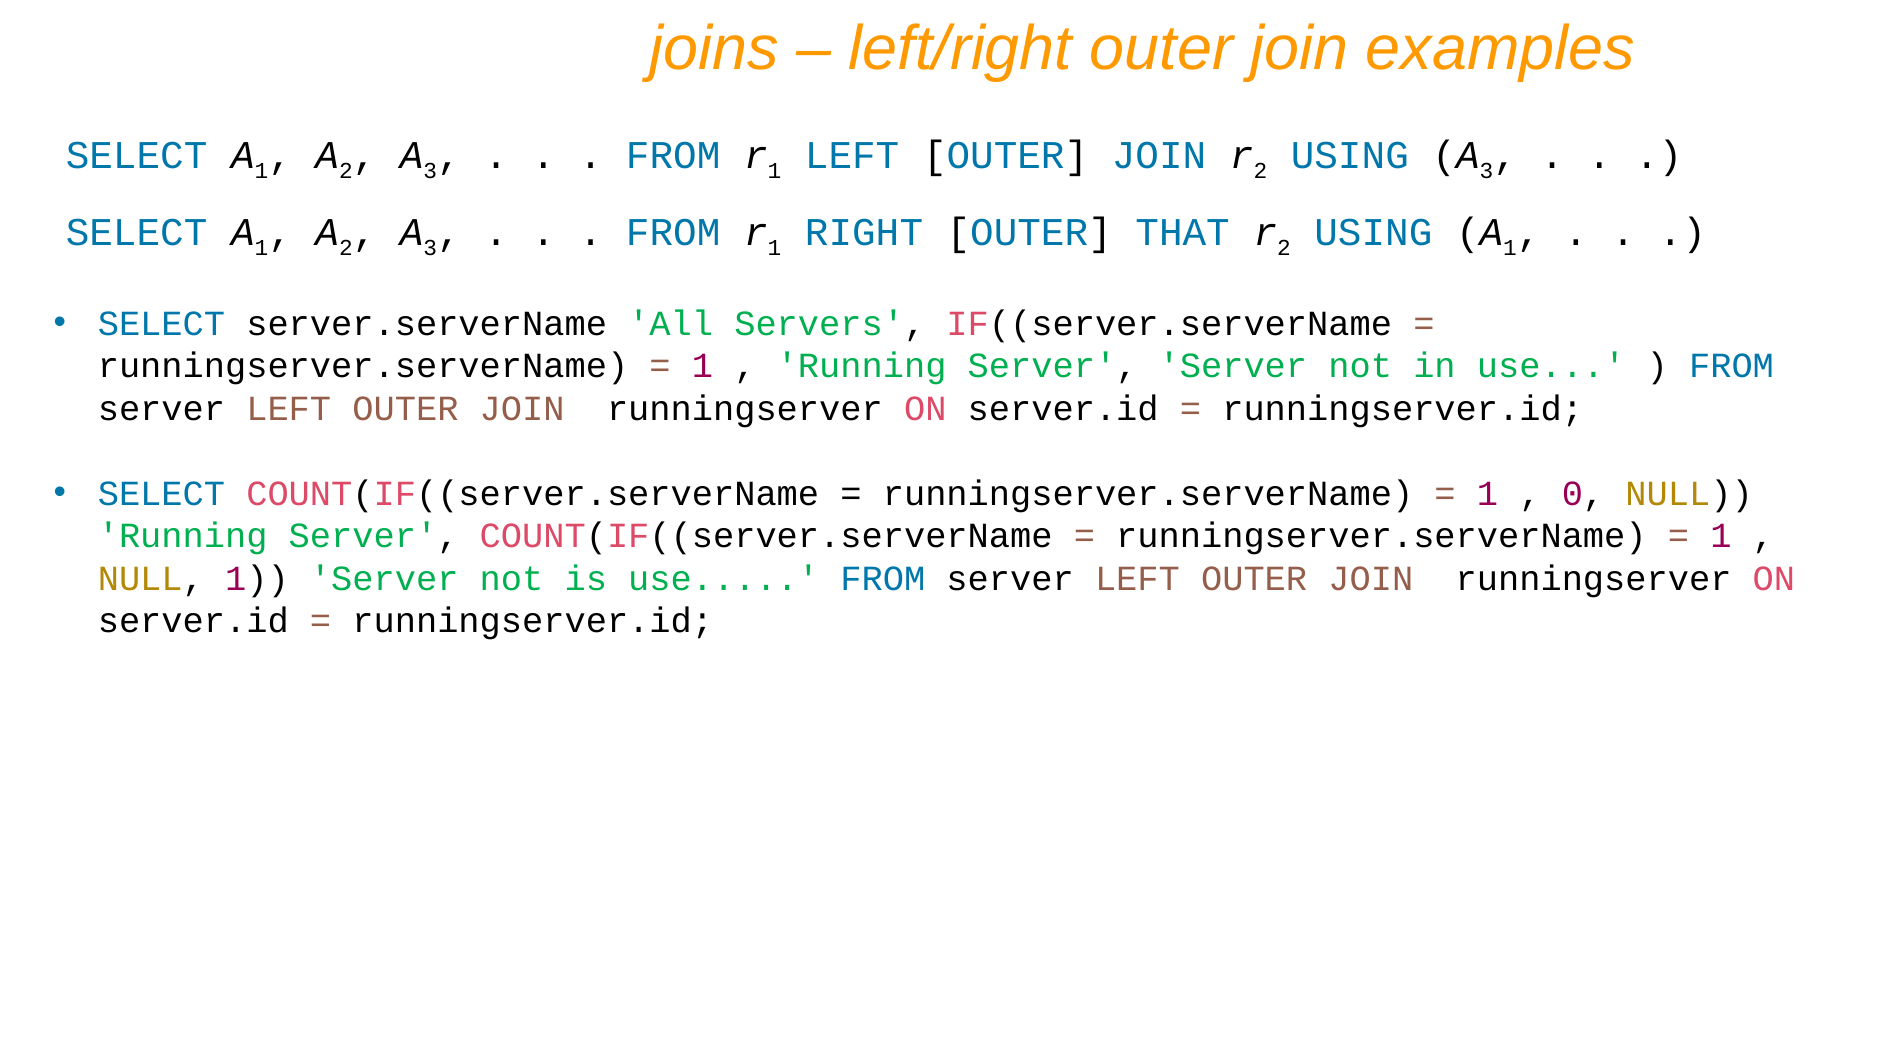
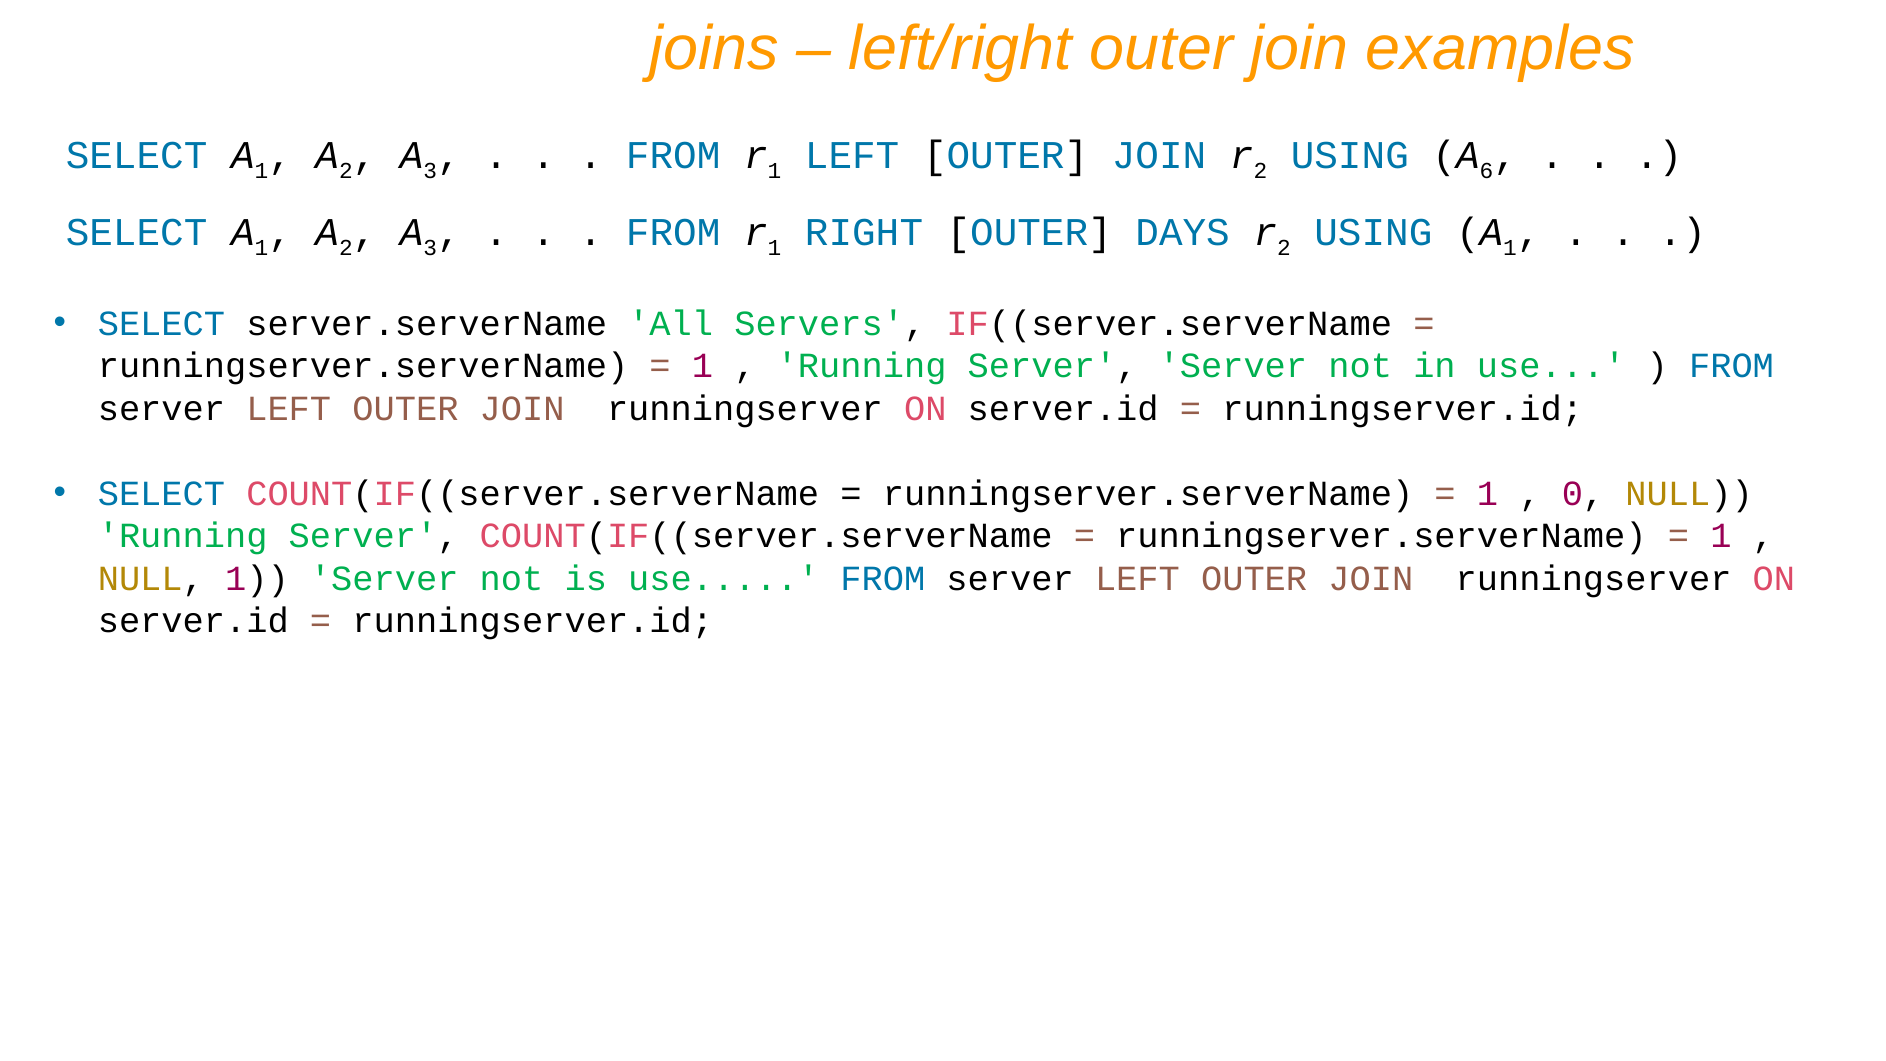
3 at (1486, 171): 3 -> 6
THAT: THAT -> DAYS
